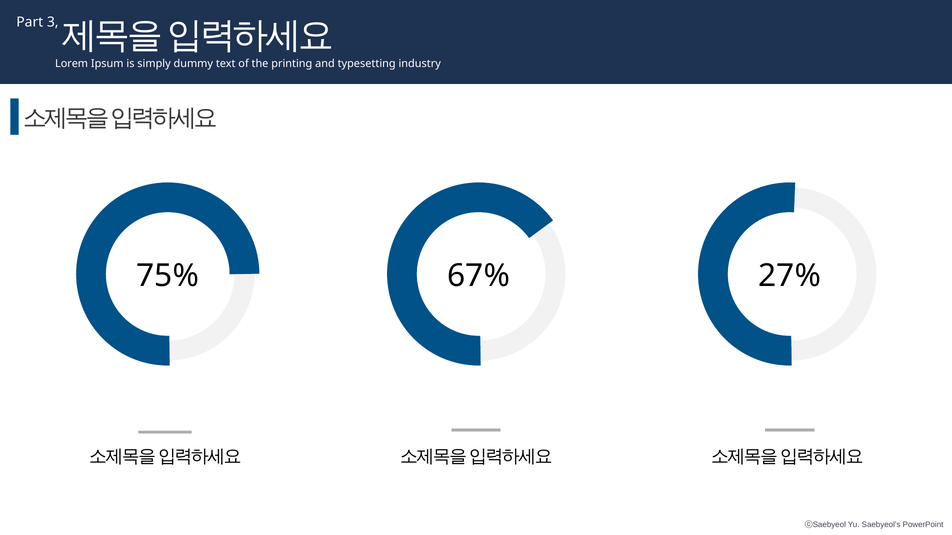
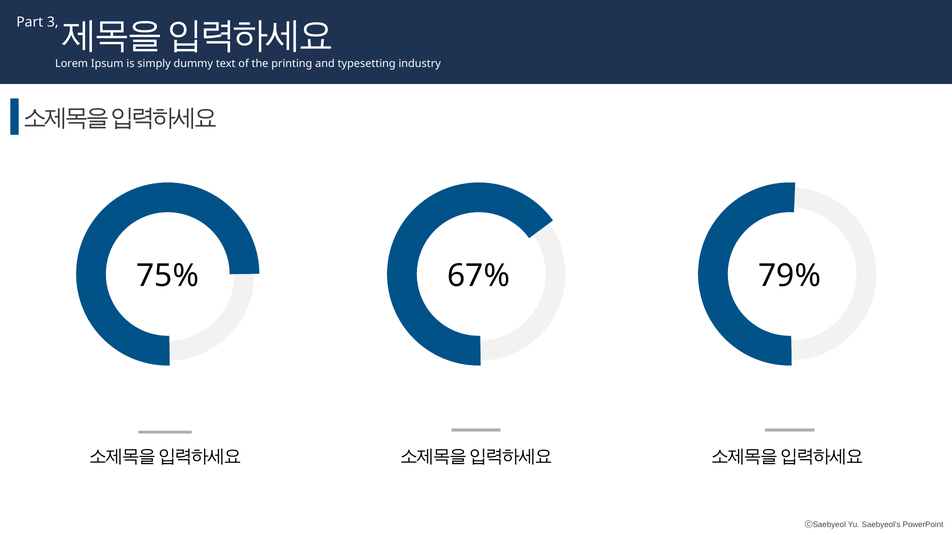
27%: 27% -> 79%
